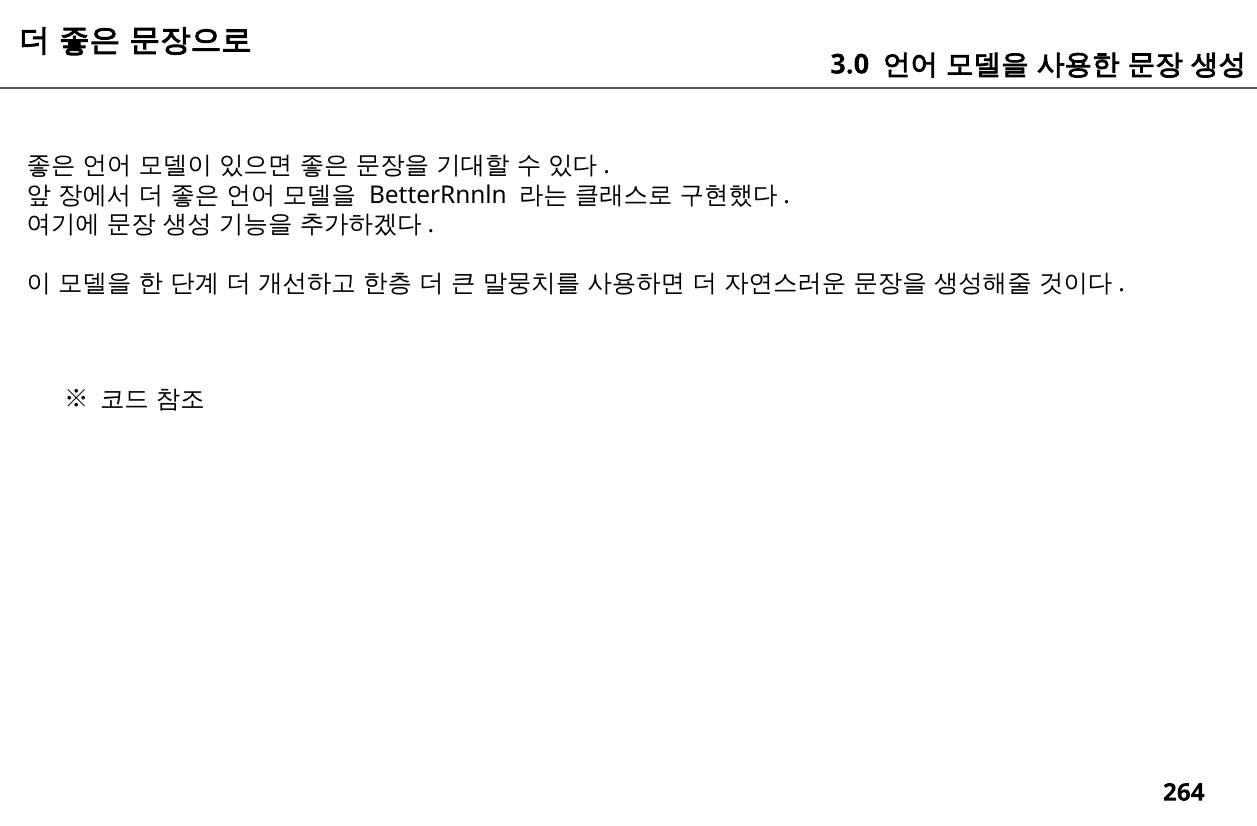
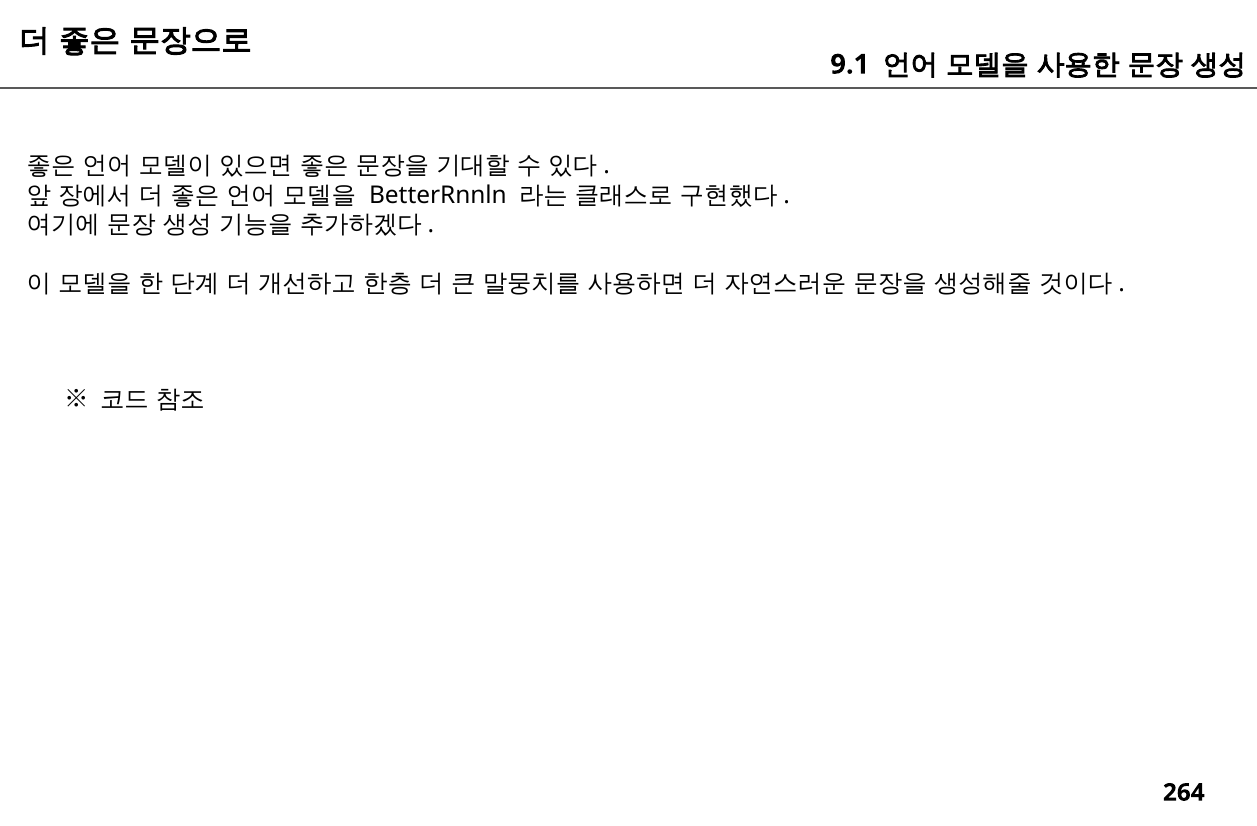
3.0: 3.0 -> 9.1
